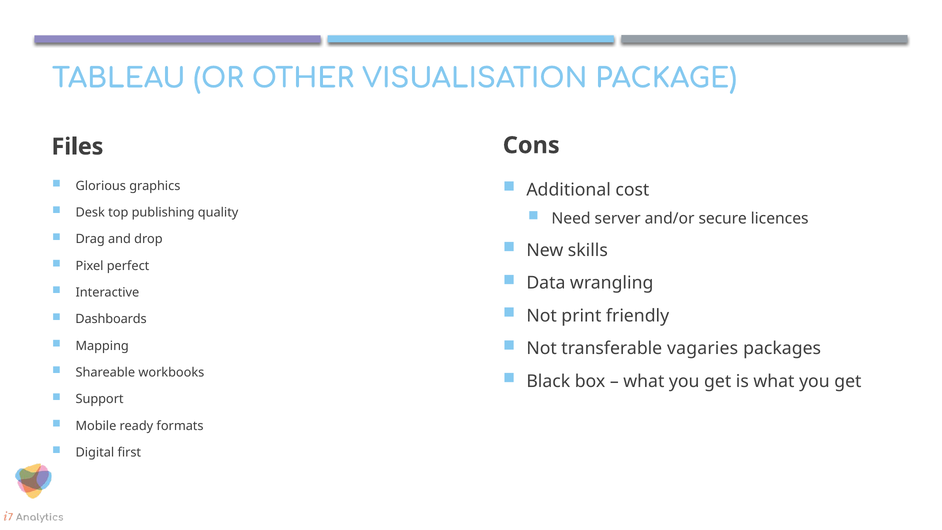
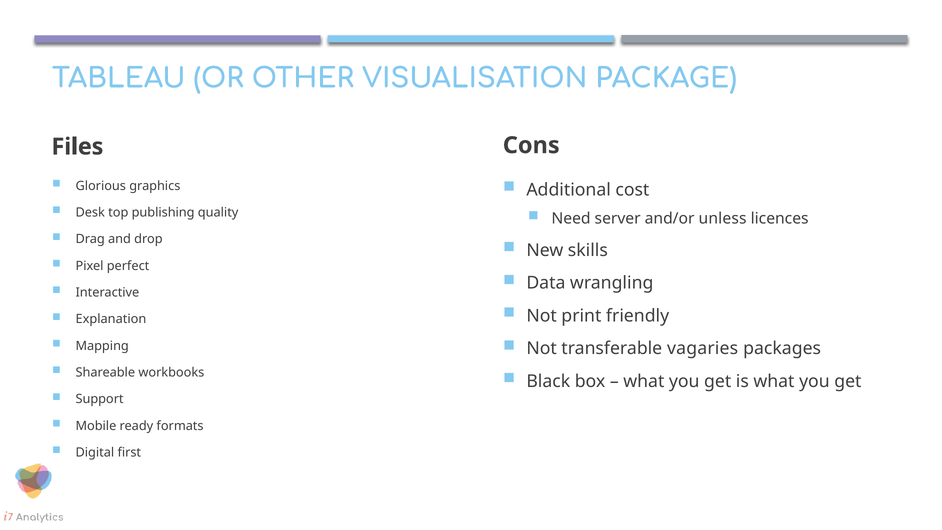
secure: secure -> unless
Dashboards: Dashboards -> Explanation
